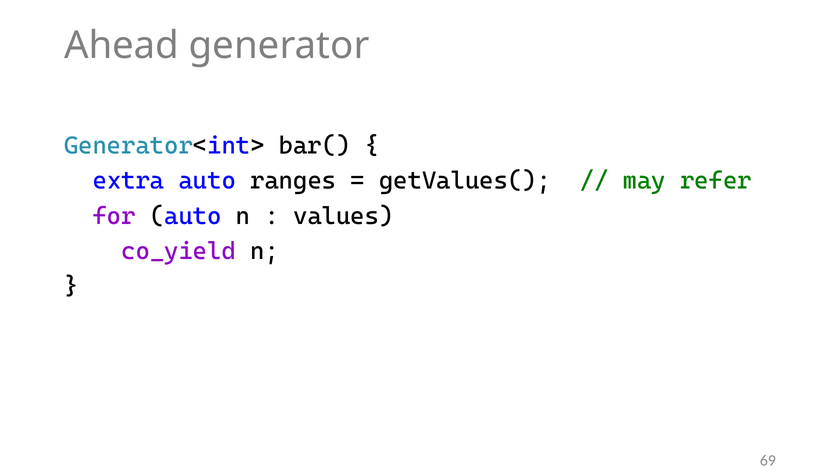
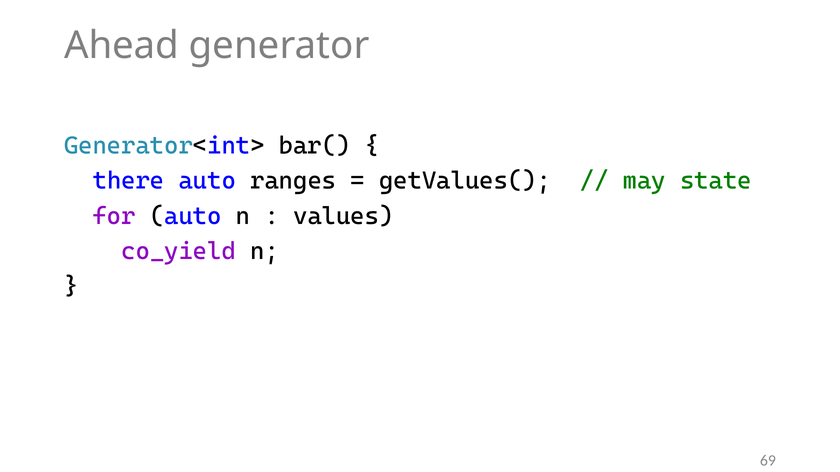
extra: extra -> there
refer: refer -> state
